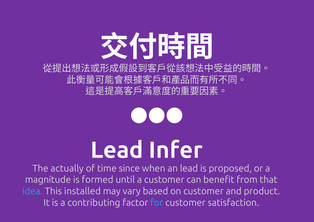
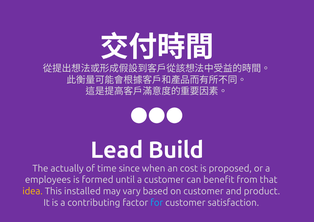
Infer: Infer -> Build
an lead: lead -> cost
magnitude: magnitude -> employees
idea colour: light blue -> yellow
